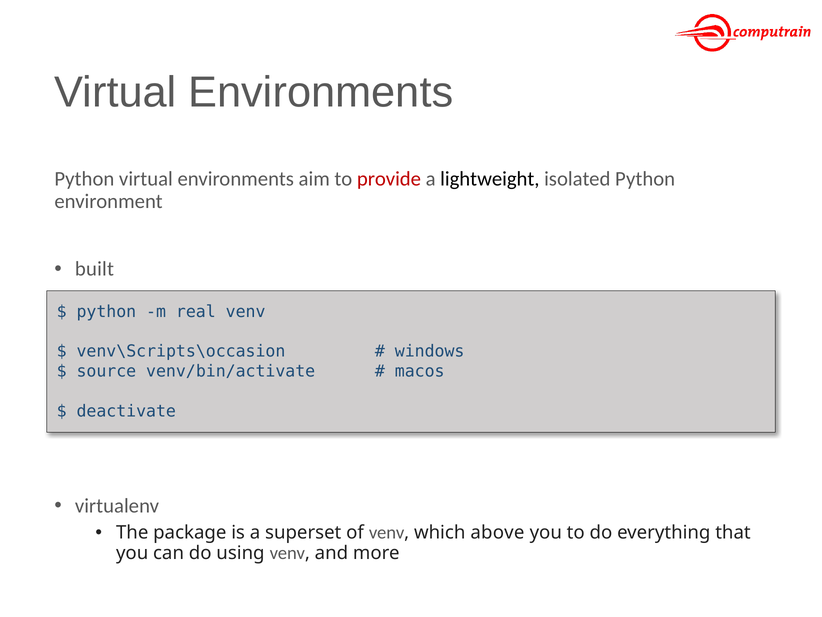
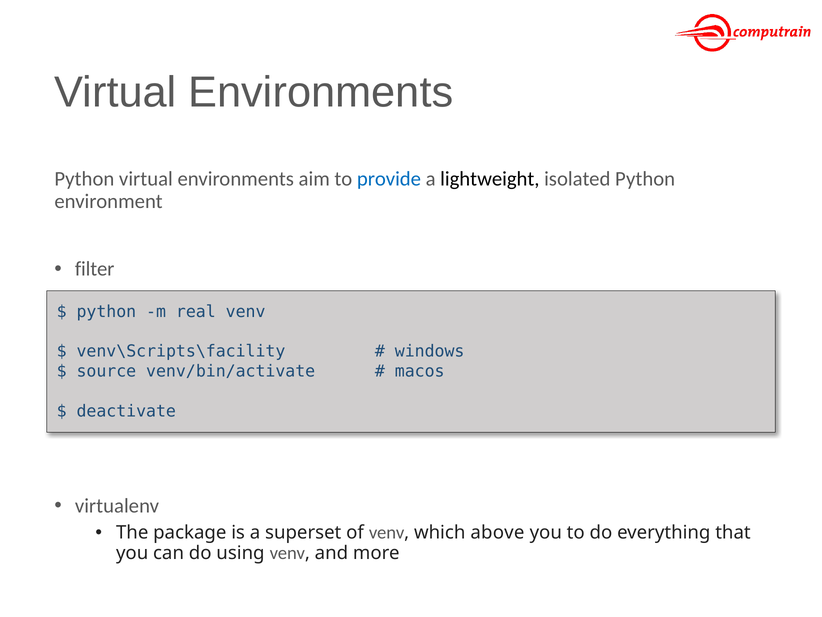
provide colour: red -> blue
built: built -> filter
venv\Scripts\occasion: venv\Scripts\occasion -> venv\Scripts\facility
